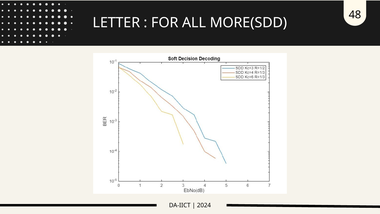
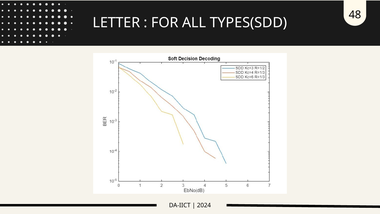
MORE(SDD: MORE(SDD -> TYPES(SDD
